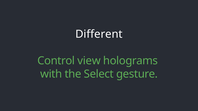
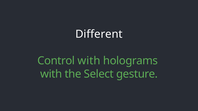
Control view: view -> with
